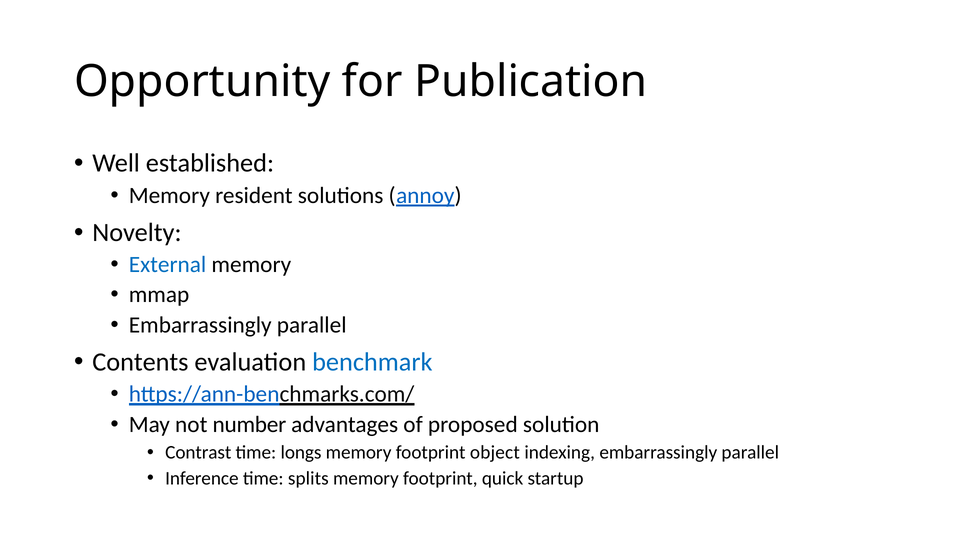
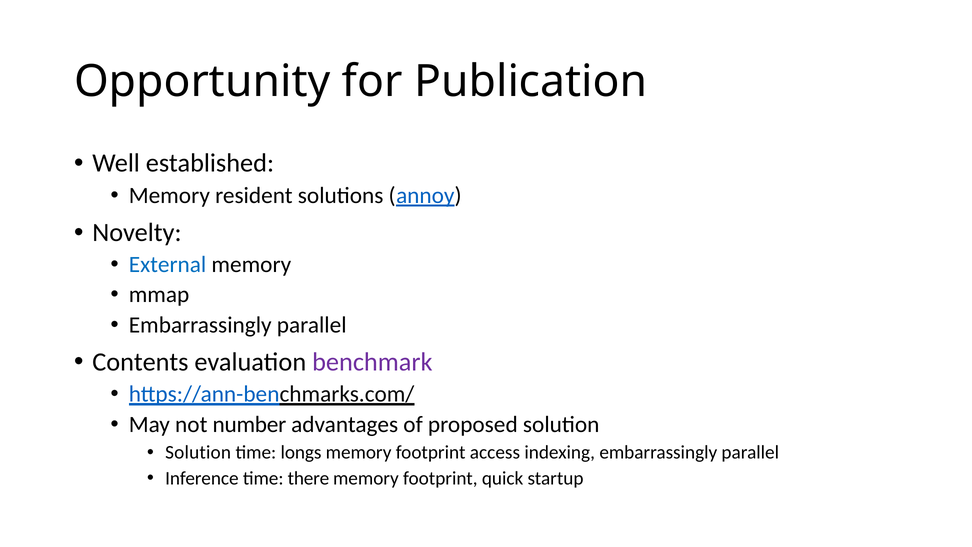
benchmark colour: blue -> purple
Contrast at (198, 452): Contrast -> Solution
object: object -> access
splits: splits -> there
